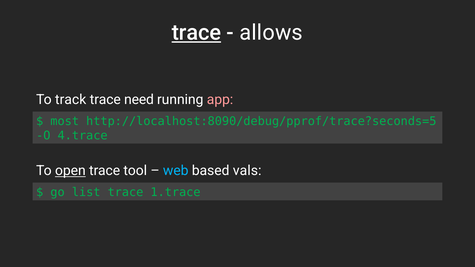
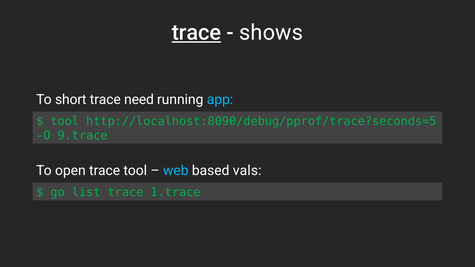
allows: allows -> shows
track: track -> short
app colour: pink -> light blue
most at (65, 121): most -> tool
4.trace: 4.trace -> 9.trace
open underline: present -> none
